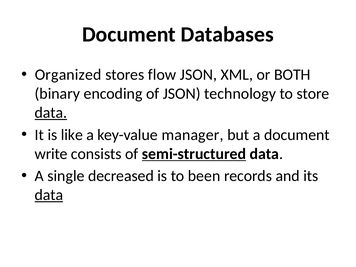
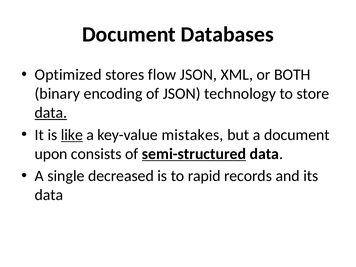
Organized: Organized -> Optimized
like underline: none -> present
manager: manager -> mistakes
write: write -> upon
been: been -> rapid
data at (49, 195) underline: present -> none
